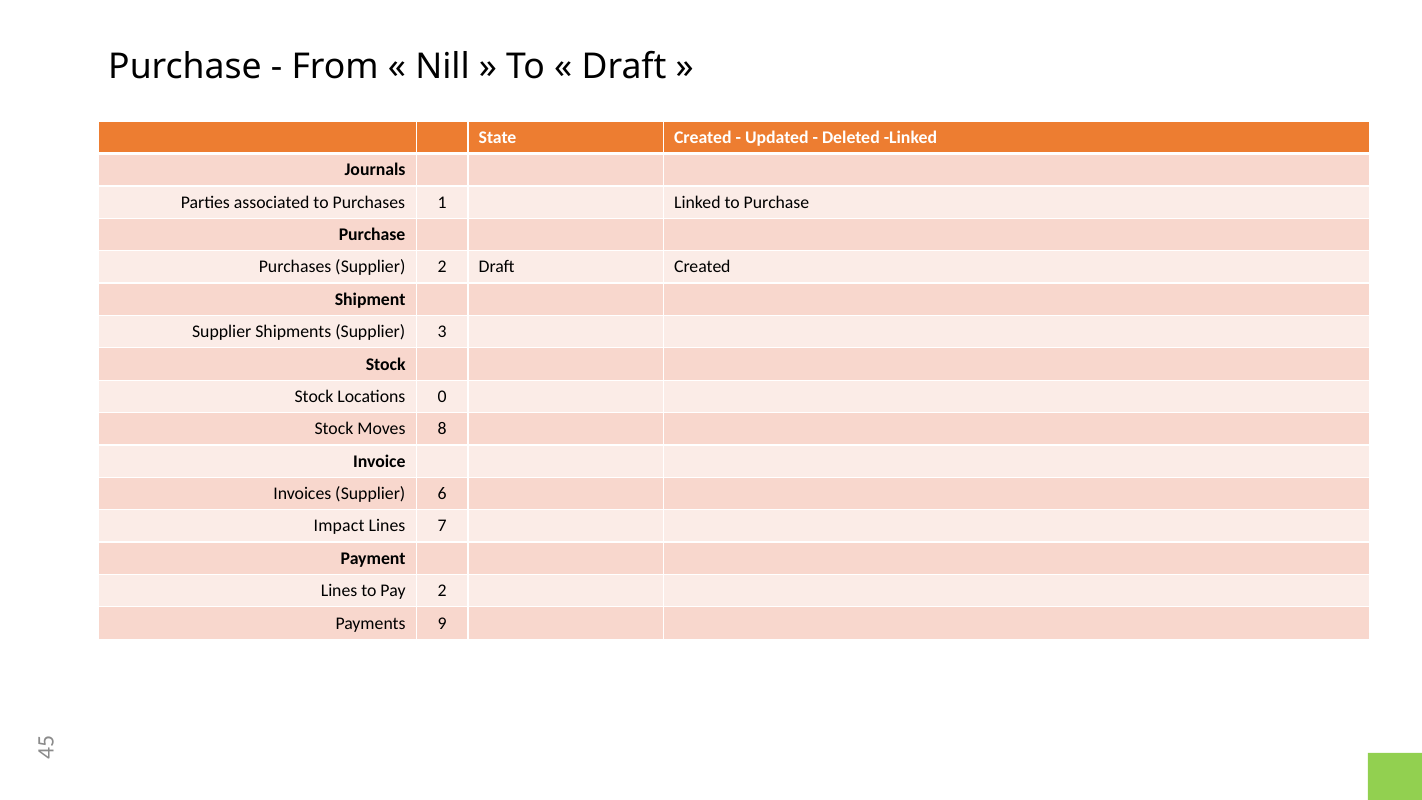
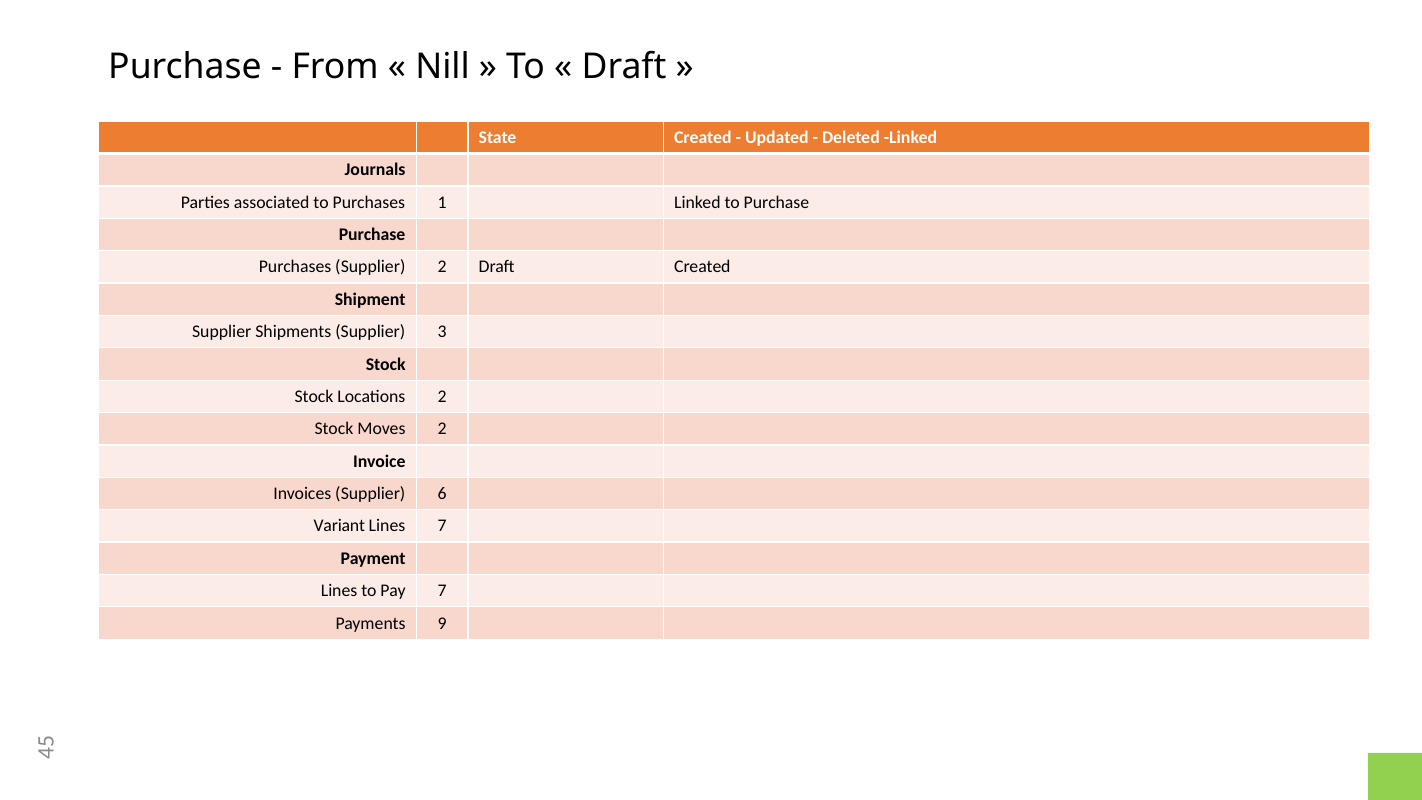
Locations 0: 0 -> 2
Moves 8: 8 -> 2
Impact: Impact -> Variant
Pay 2: 2 -> 7
